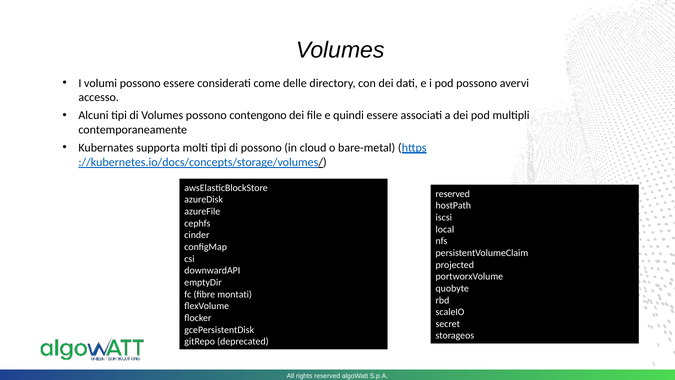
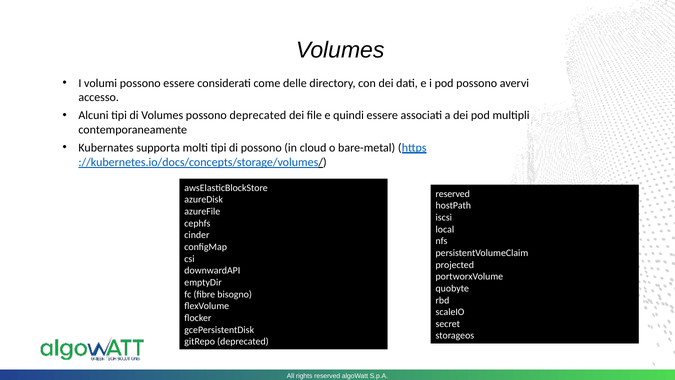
possono contengono: contengono -> deprecated
montati: montati -> bisogno
